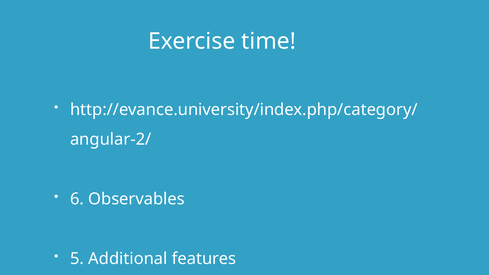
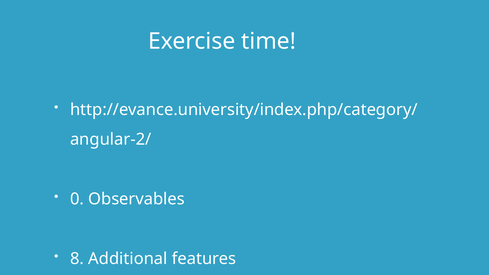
6: 6 -> 0
5: 5 -> 8
